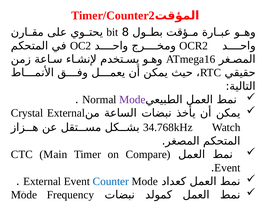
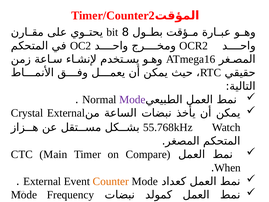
34.768kHz: 34.768kHz -> 55.768kHz
Event at (227, 168): Event -> When
Counter colour: blue -> orange
